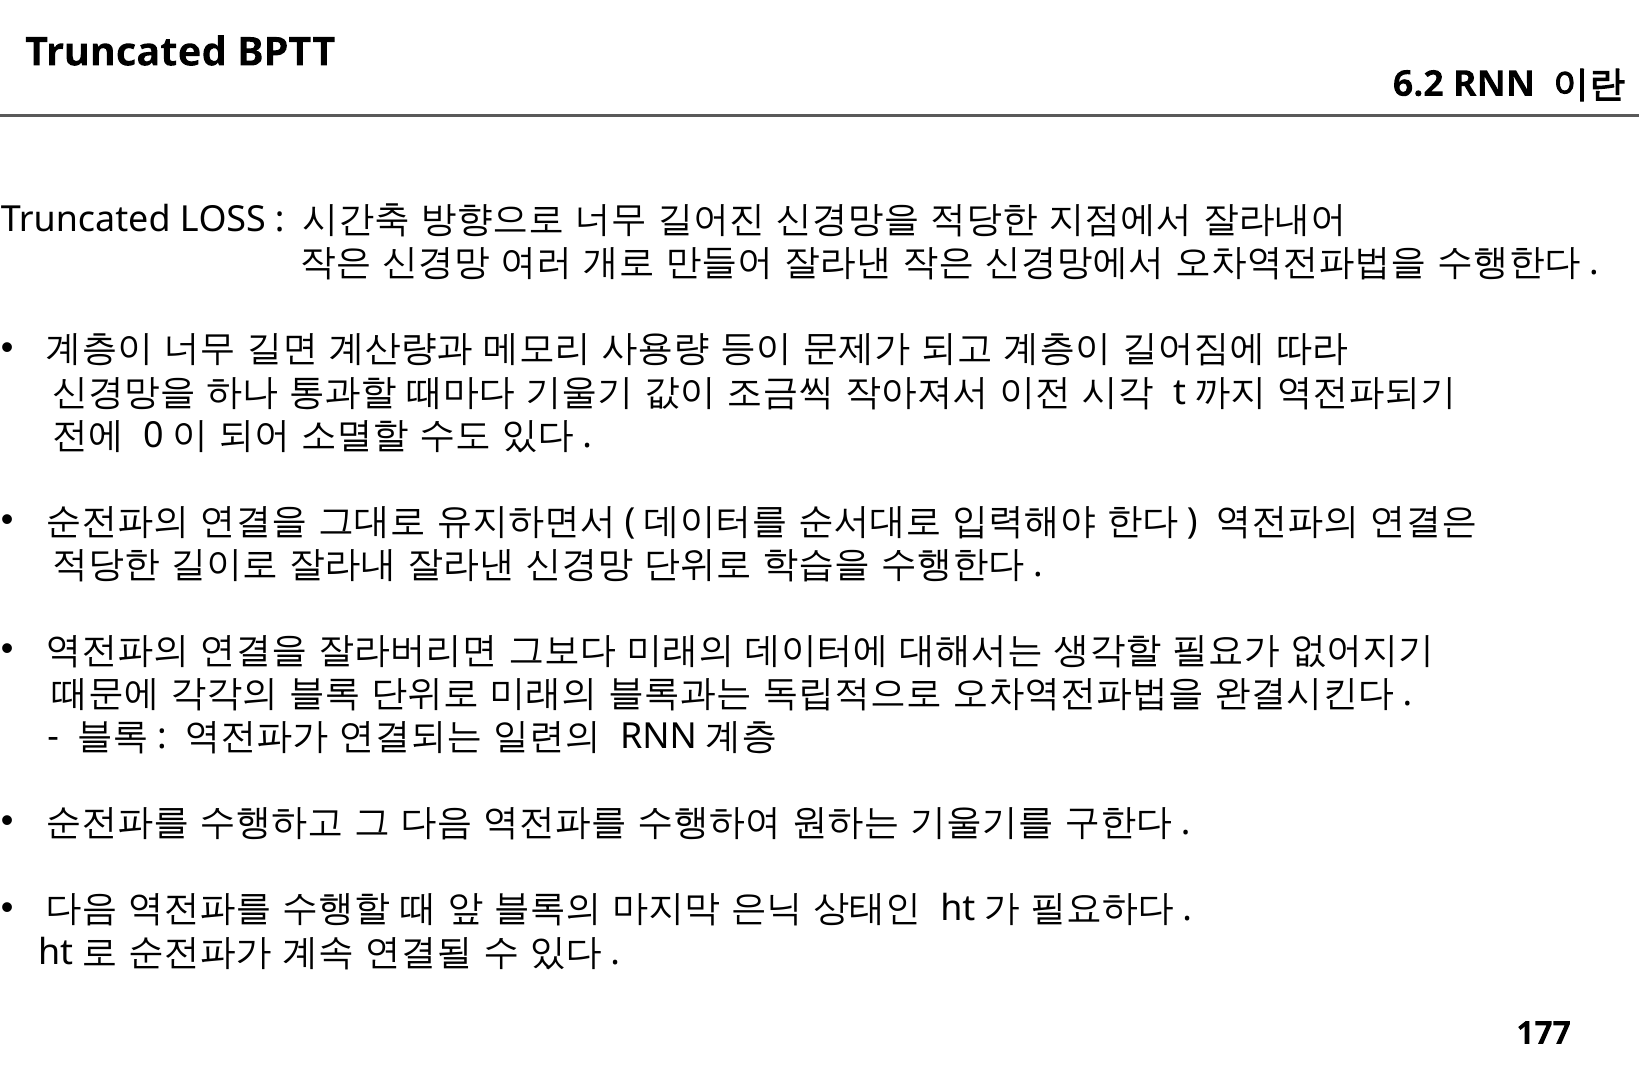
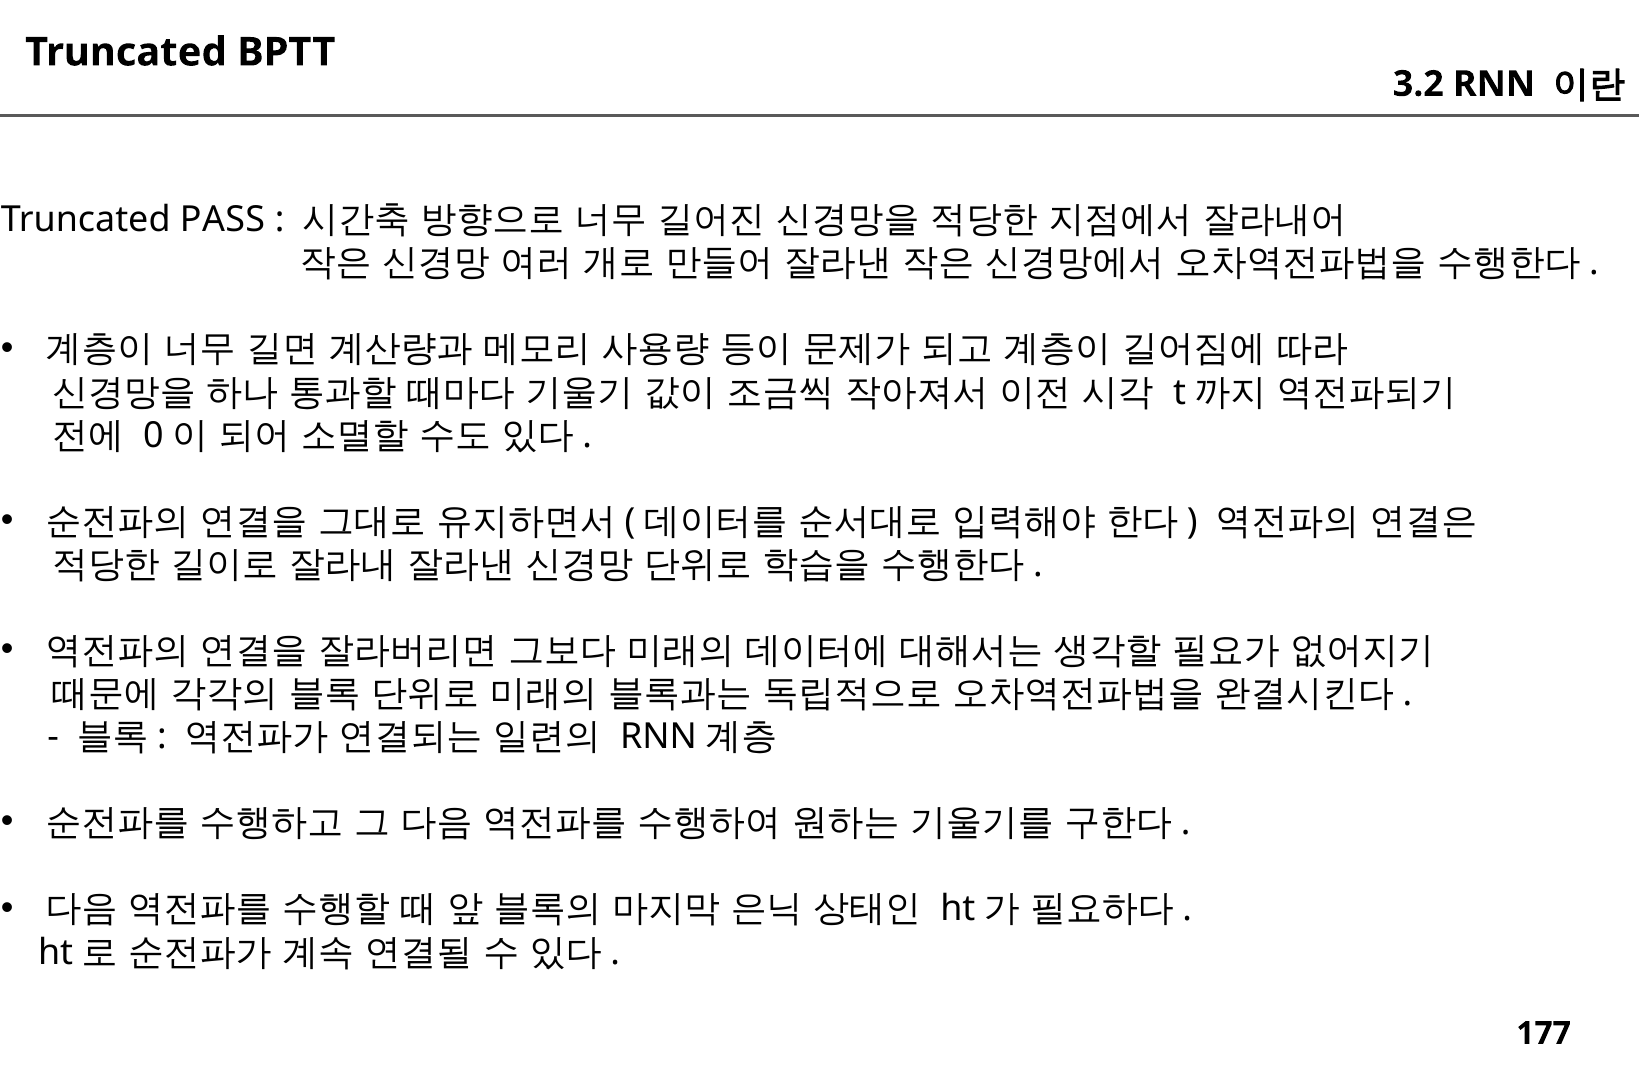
6.2: 6.2 -> 3.2
LOSS: LOSS -> PASS
